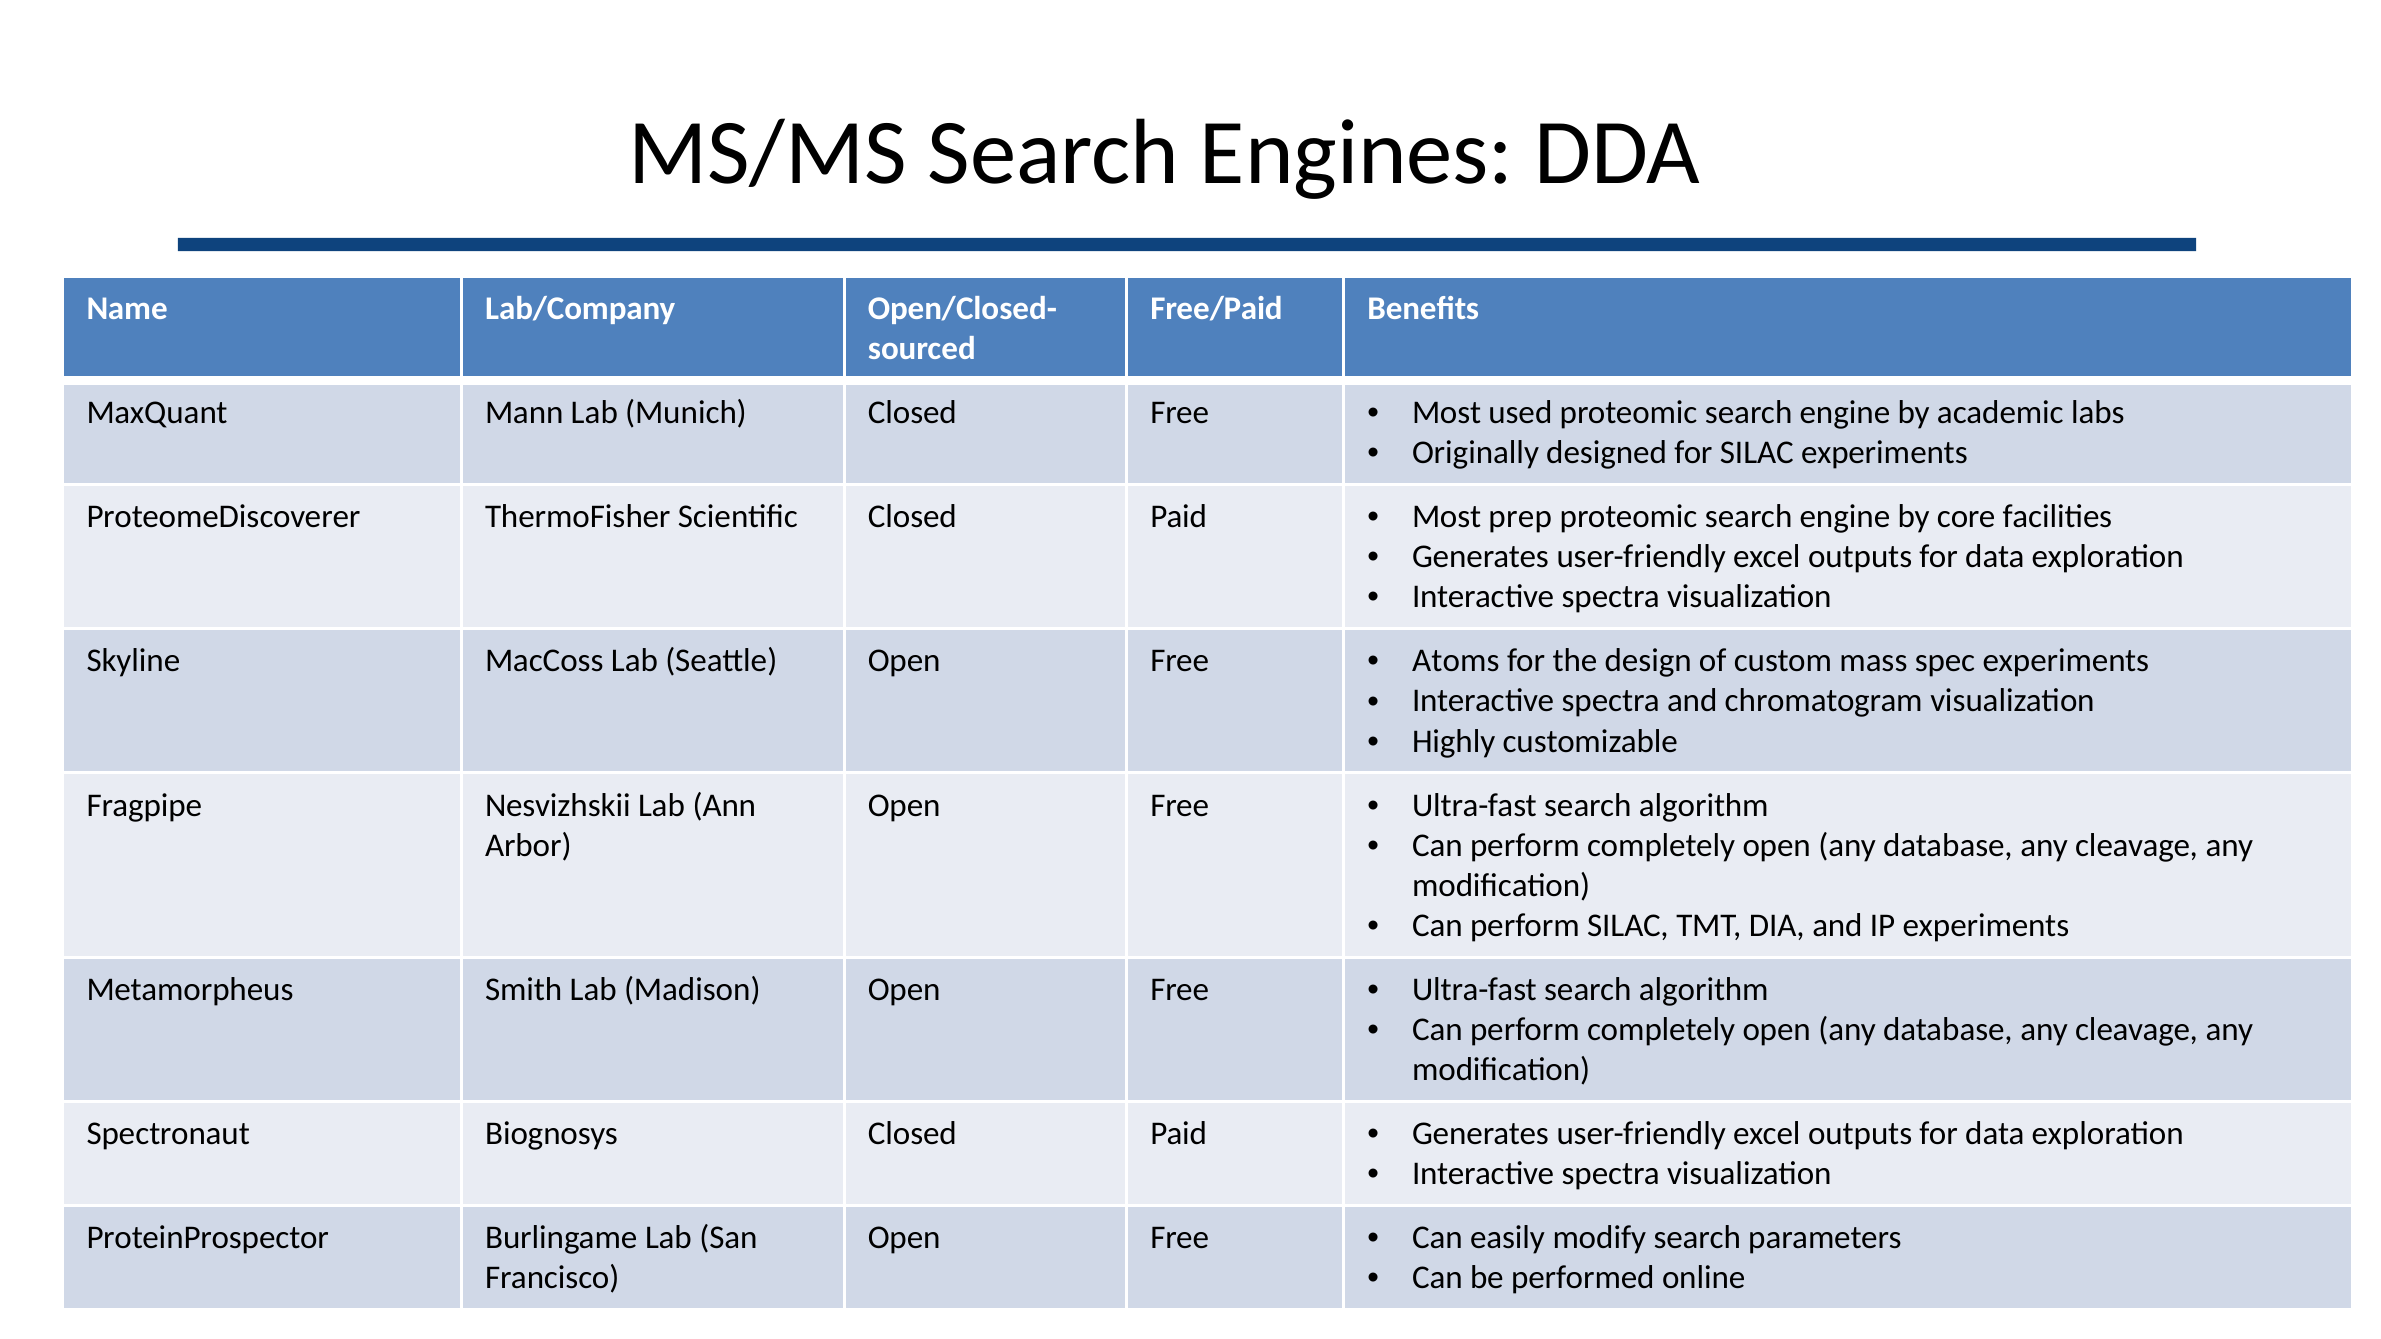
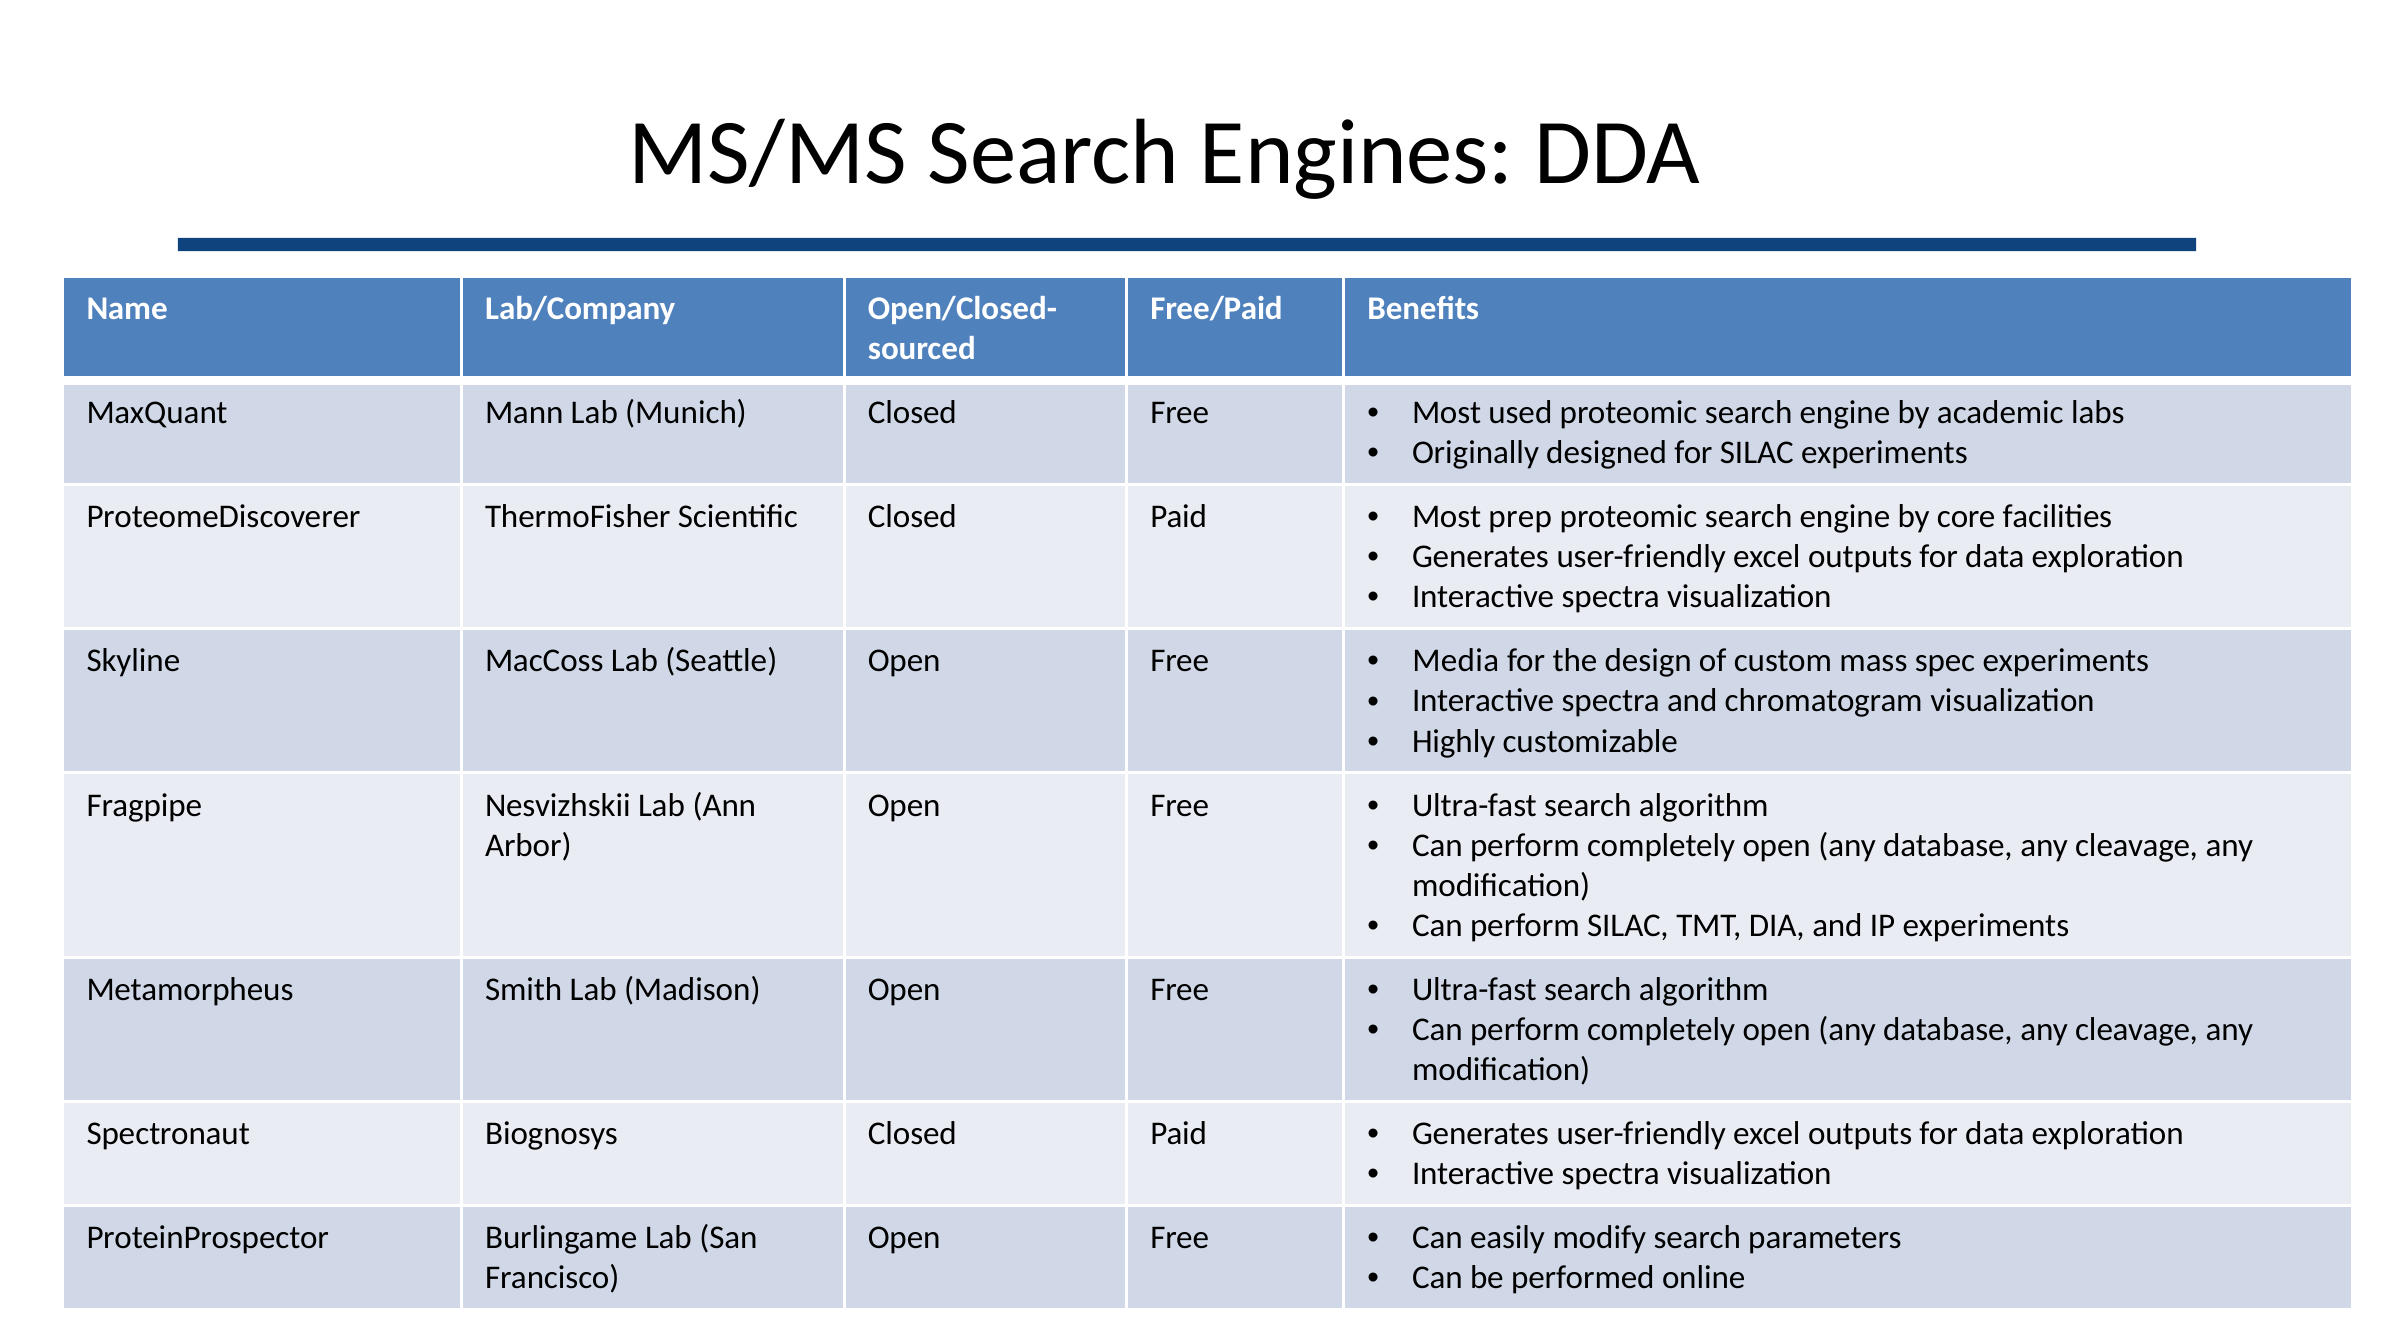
Atoms: Atoms -> Media
